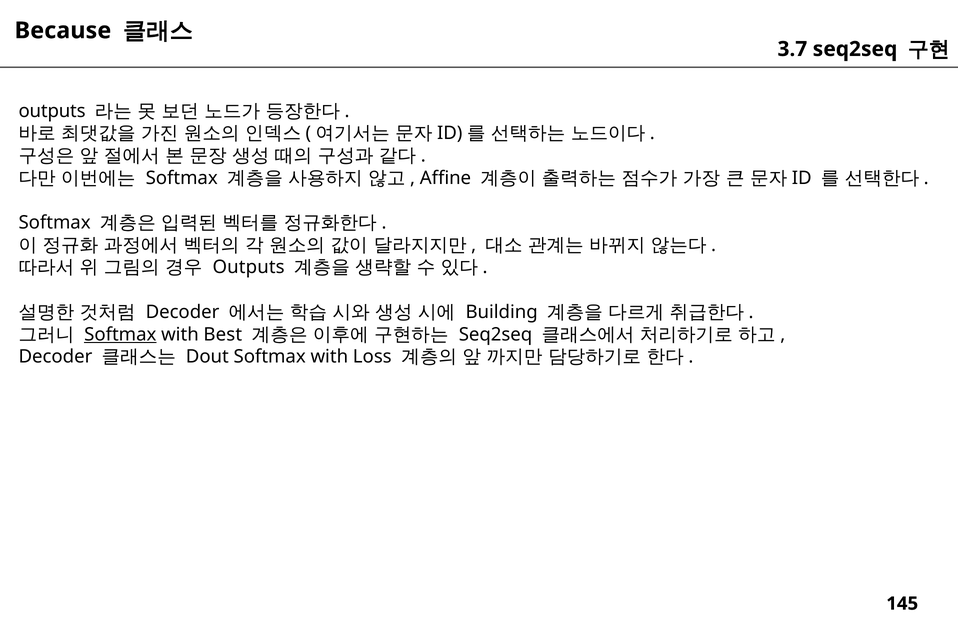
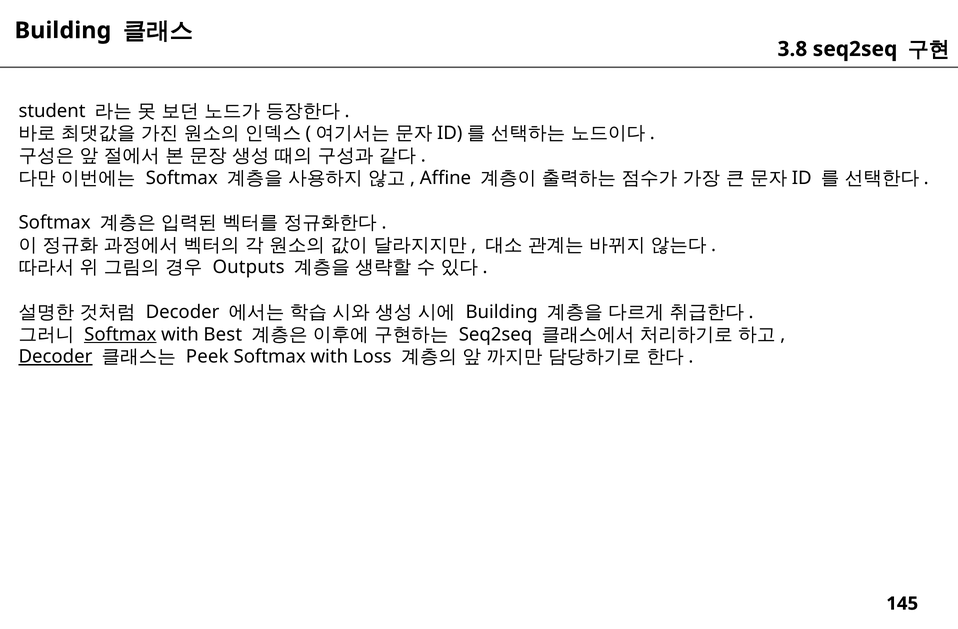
Because at (63, 31): Because -> Building
3.7: 3.7 -> 3.8
outputs at (52, 111): outputs -> student
Decoder at (55, 357) underline: none -> present
Dout: Dout -> Peek
